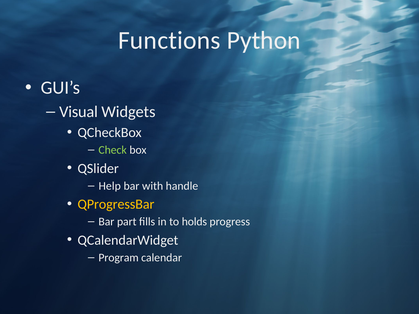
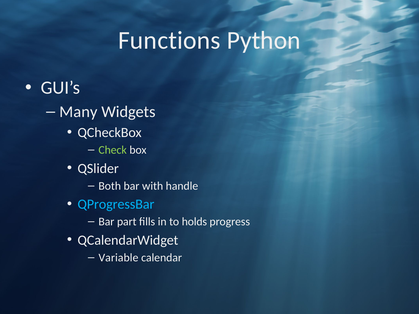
Visual: Visual -> Many
Help: Help -> Both
QProgressBar colour: yellow -> light blue
Program: Program -> Variable
